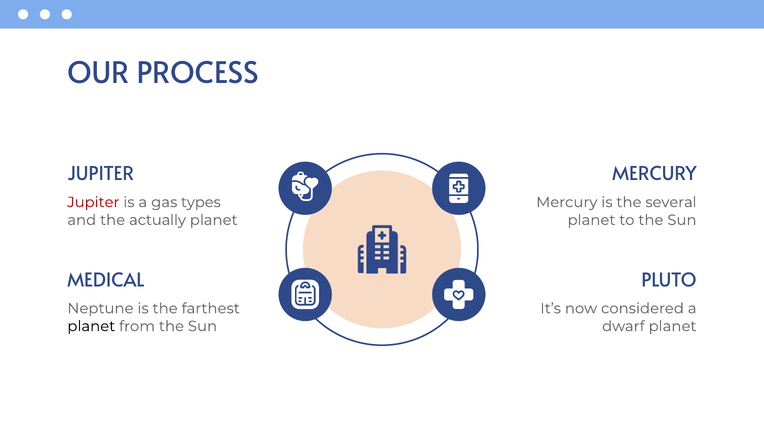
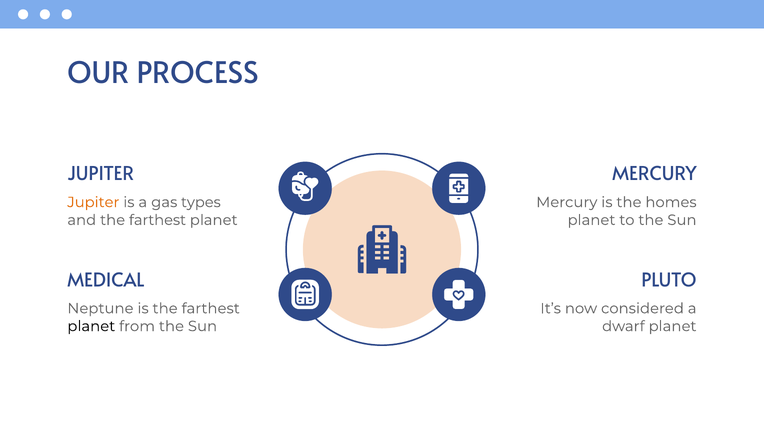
Jupiter at (93, 203) colour: red -> orange
several: several -> homes
and the actually: actually -> farthest
